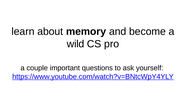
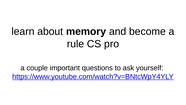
wild: wild -> rule
